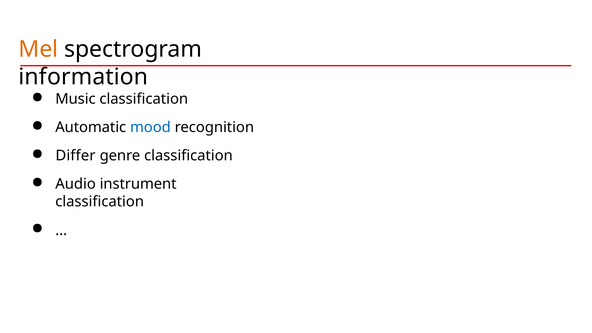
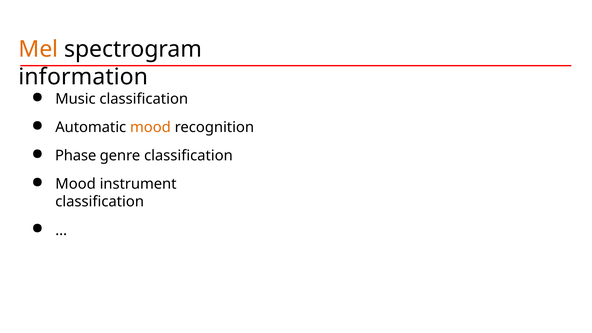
mood at (150, 127) colour: blue -> orange
Differ: Differ -> Phase
Audio at (76, 184): Audio -> Mood
